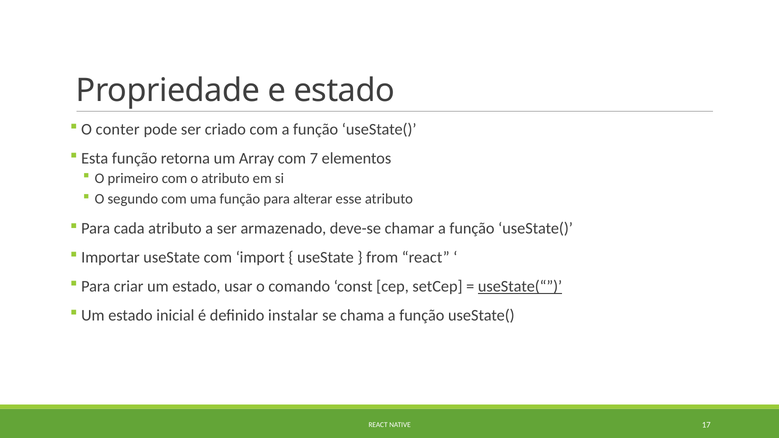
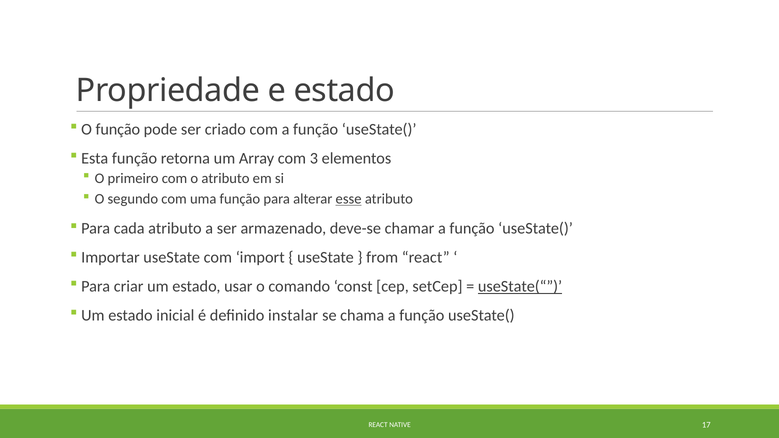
O conter: conter -> função
7: 7 -> 3
esse underline: none -> present
